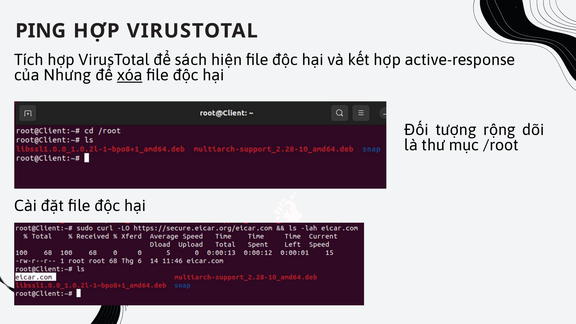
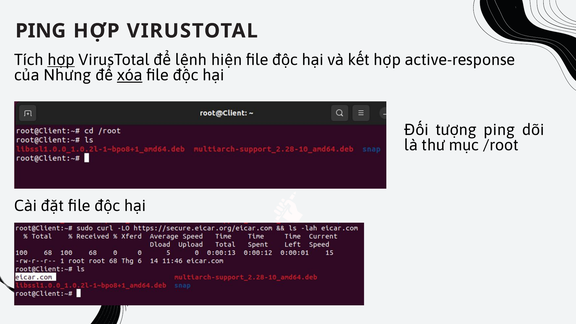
hợp at (61, 60) underline: none -> present
sách: sách -> lệnh
tượng rộng: rộng -> ping
